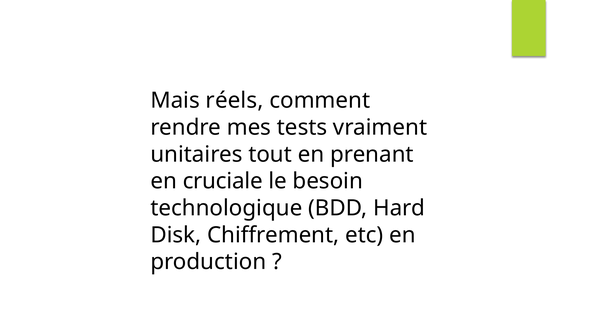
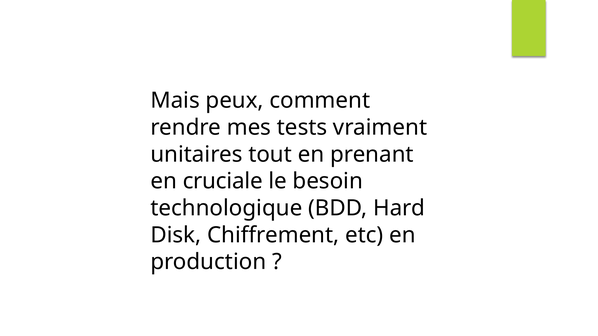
réels: réels -> peux
